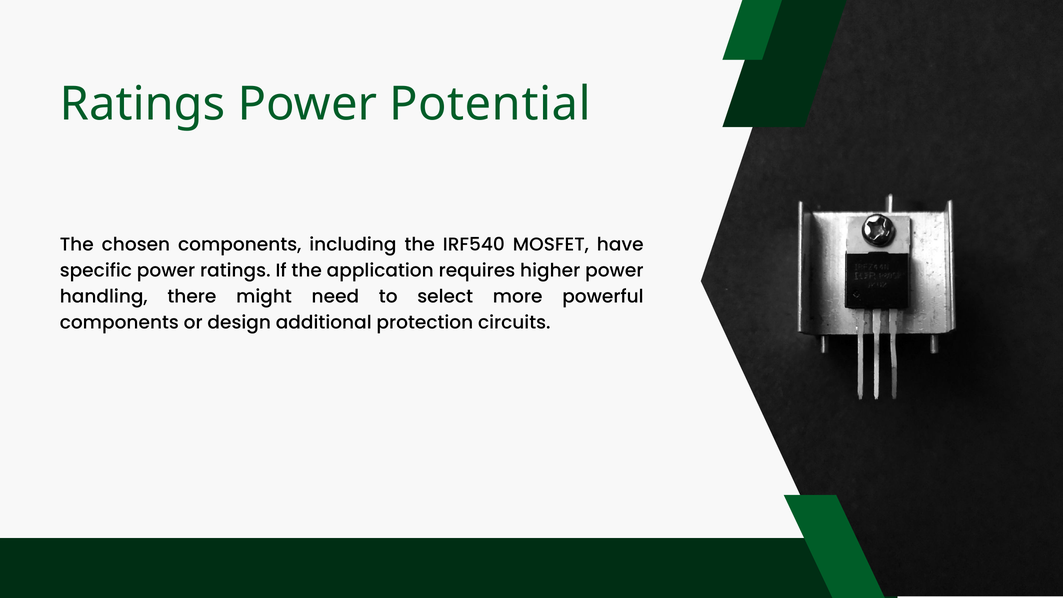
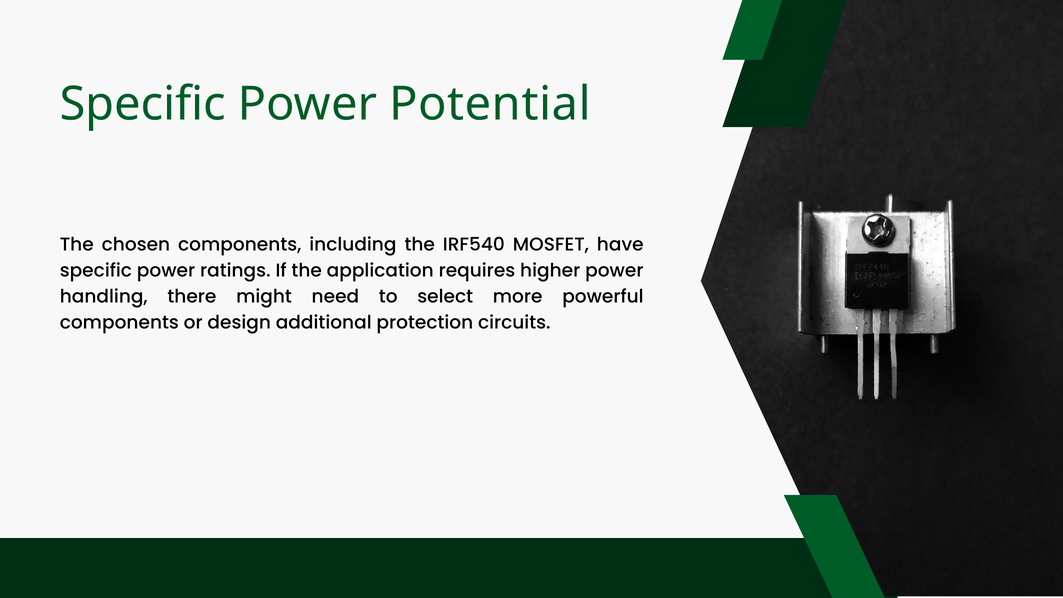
Ratings at (143, 104): Ratings -> Specific
